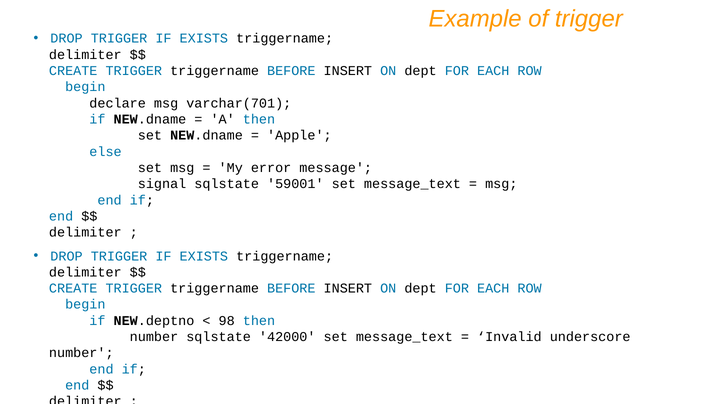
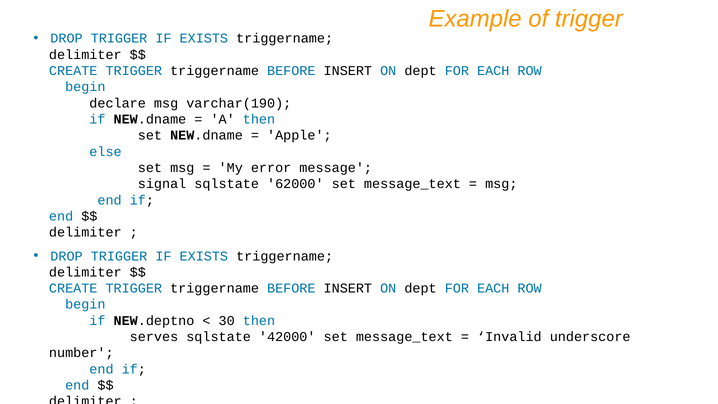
varchar(701: varchar(701 -> varchar(190
59001: 59001 -> 62000
98: 98 -> 30
number at (154, 337): number -> serves
